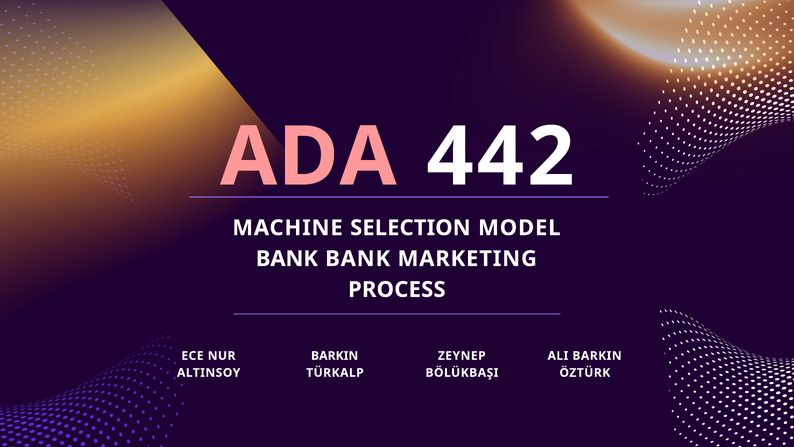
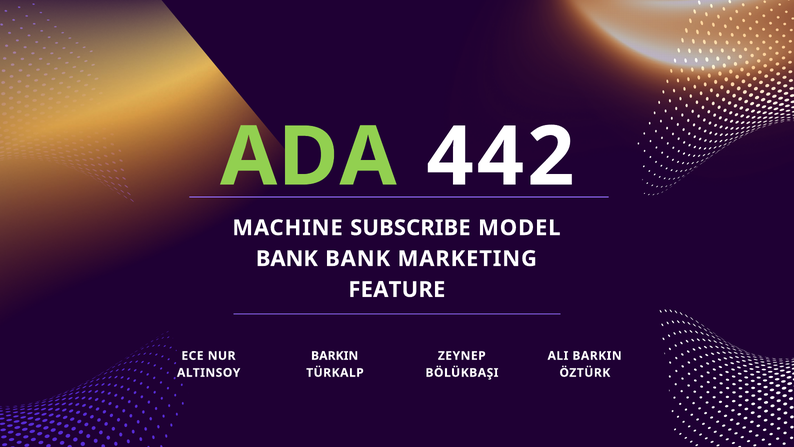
ADA colour: pink -> light green
SELECTION: SELECTION -> SUBSCRIBE
PROCESS: PROCESS -> FEATURE
